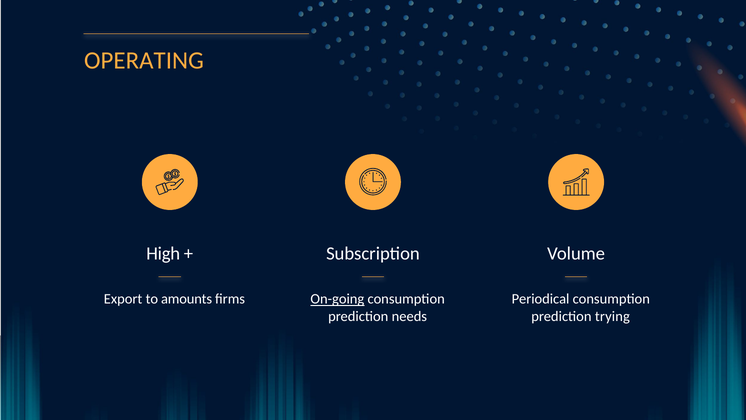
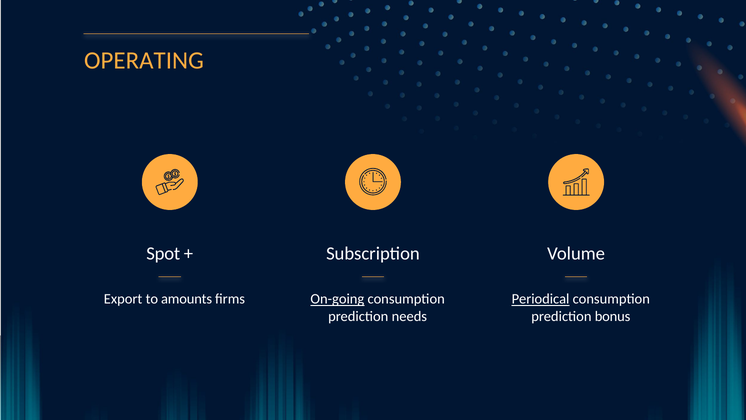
High: High -> Spot
Periodical underline: none -> present
trying: trying -> bonus
